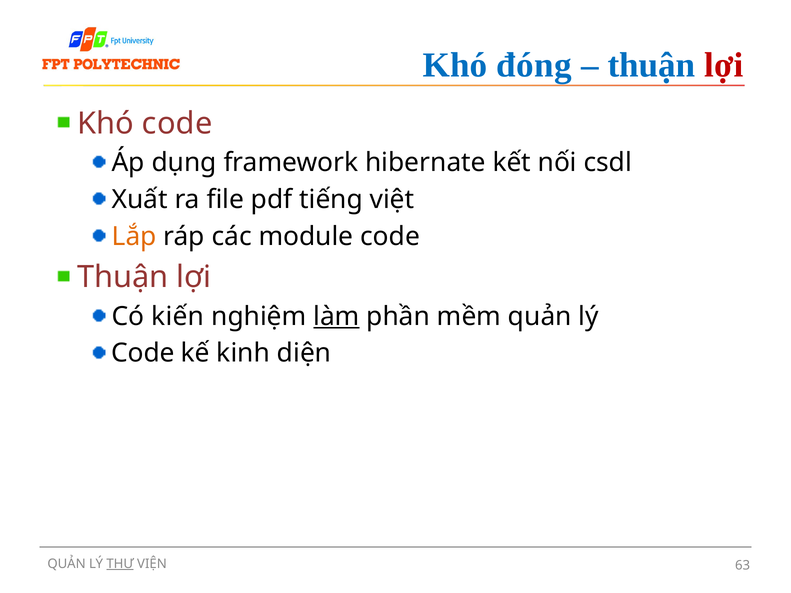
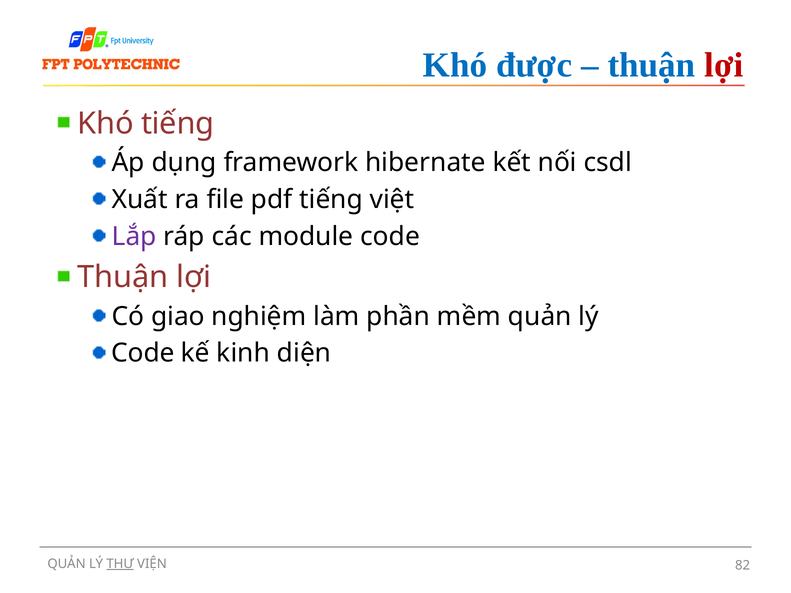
đóng: đóng -> được
Khó code: code -> tiếng
Lắp colour: orange -> purple
kiến: kiến -> giao
làm underline: present -> none
63: 63 -> 82
